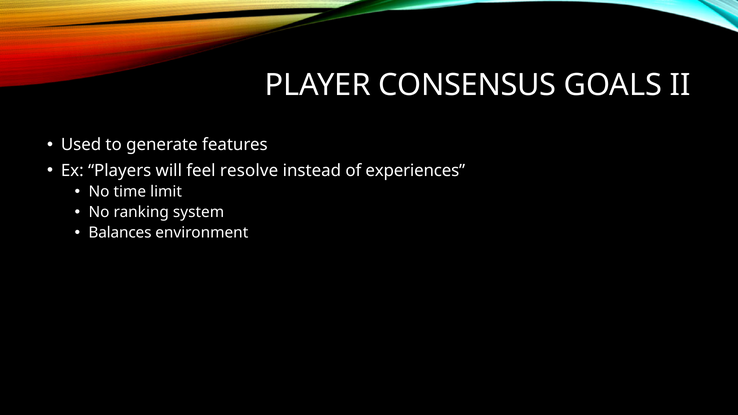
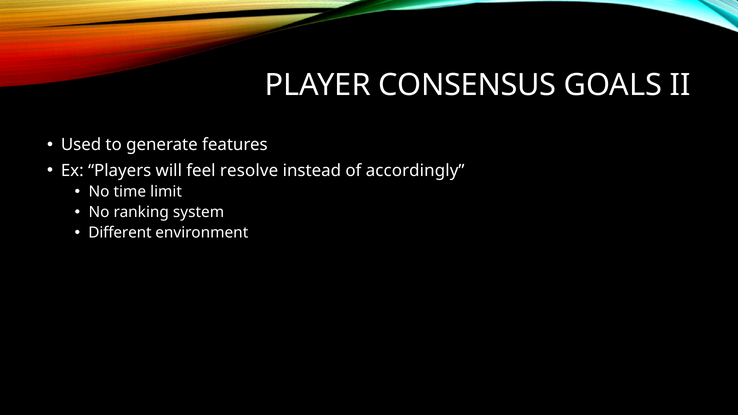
experiences: experiences -> accordingly
Balances: Balances -> Different
